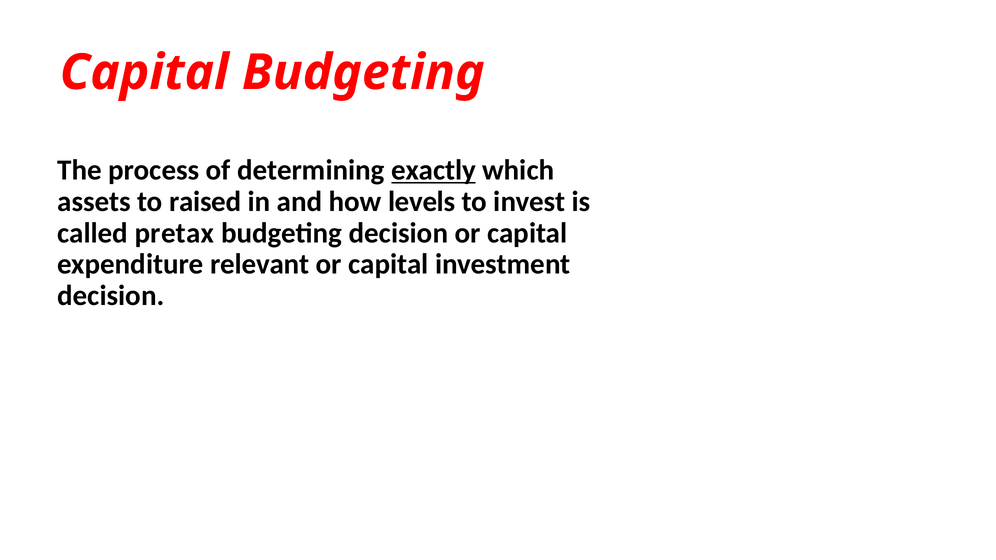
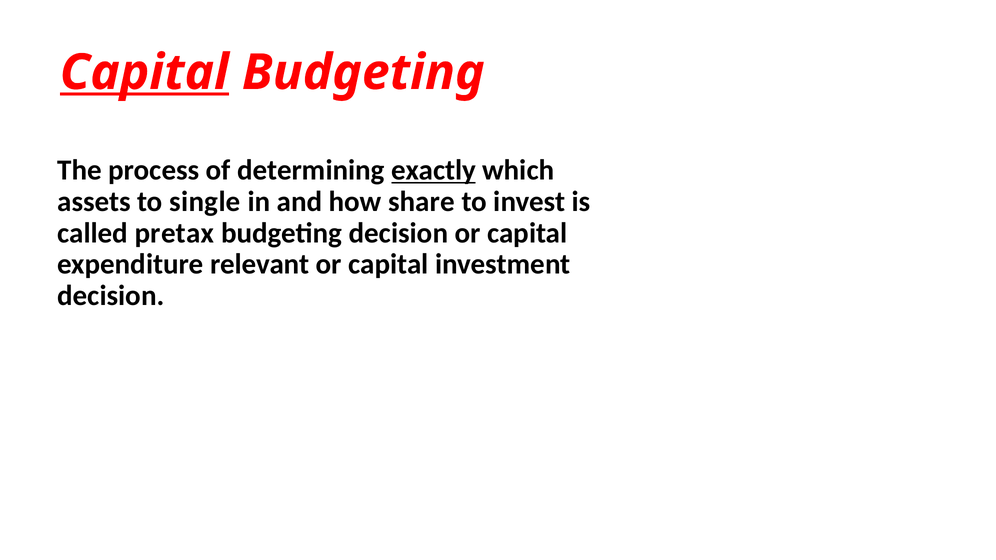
Capital at (144, 73) underline: none -> present
raised: raised -> single
levels: levels -> share
